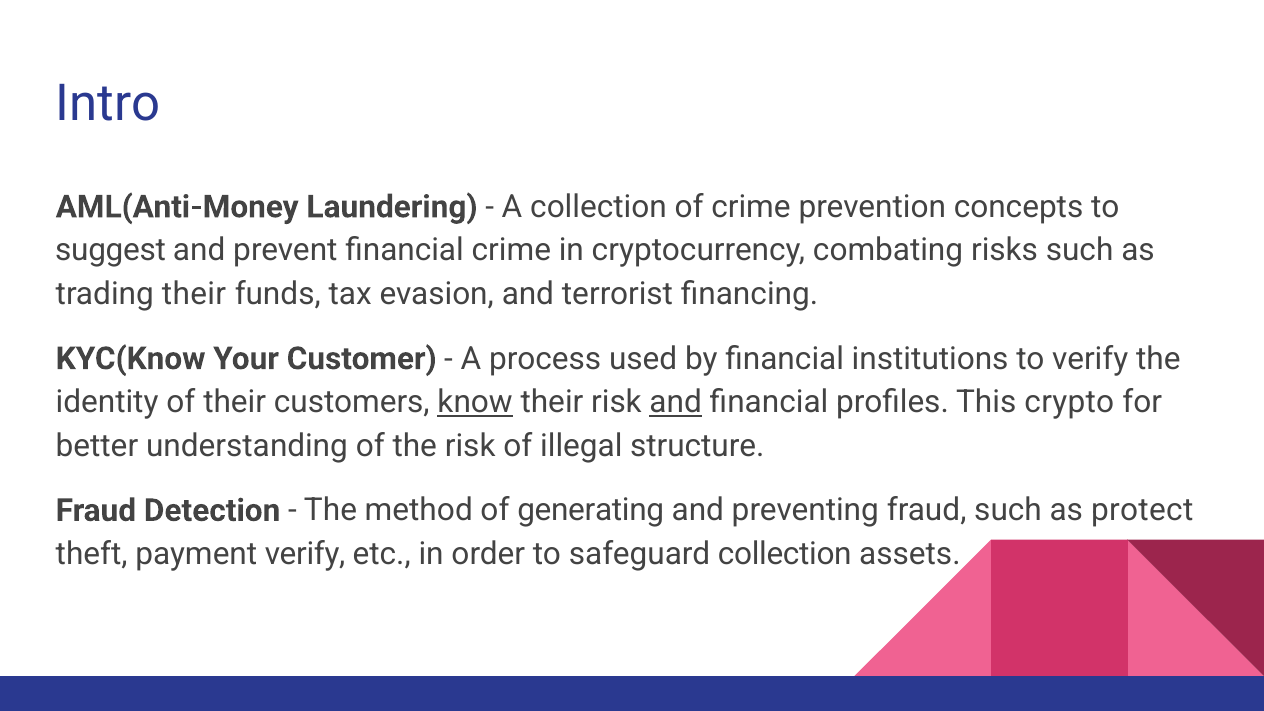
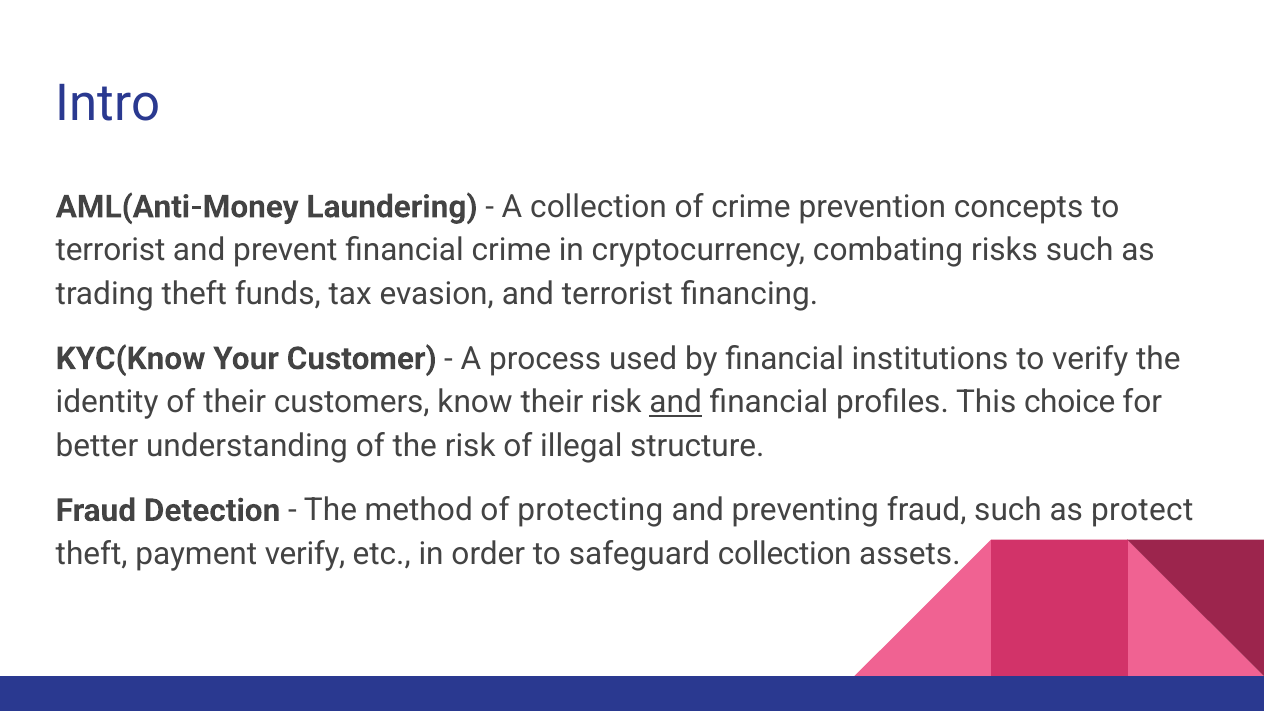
suggest at (111, 250): suggest -> terrorist
trading their: their -> theft
know underline: present -> none
crypto: crypto -> choice
generating: generating -> protecting
